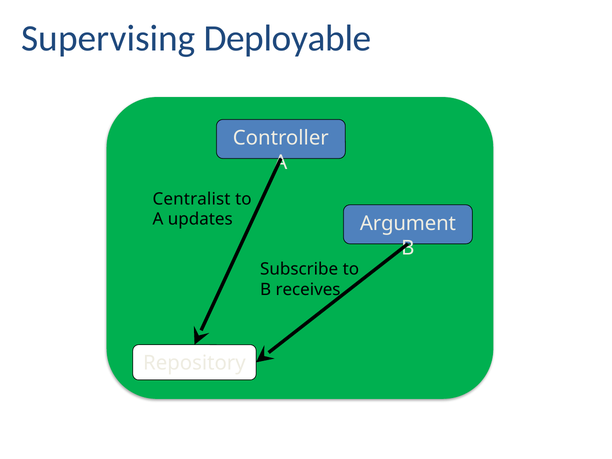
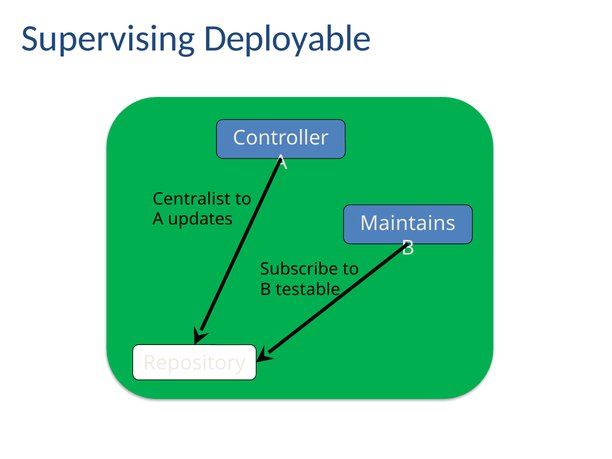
Argument: Argument -> Maintains
receives: receives -> testable
